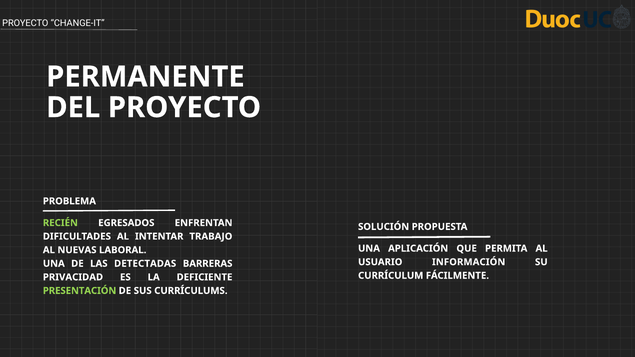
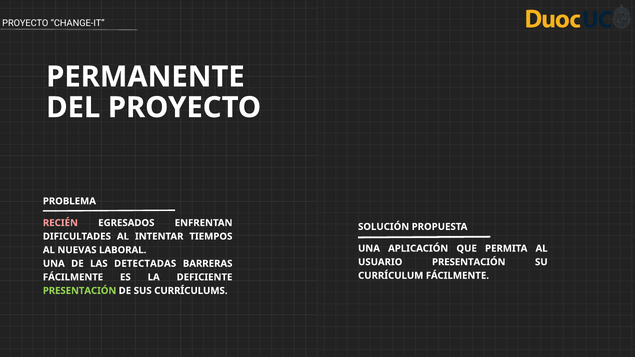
RECIÉN colour: light green -> pink
TRABAJO: TRABAJO -> TIEMPOS
USUARIO INFORMACIÓN: INFORMACIÓN -> PRESENTACIÓN
PRIVACIDAD at (73, 277): PRIVACIDAD -> FÁCILMENTE
